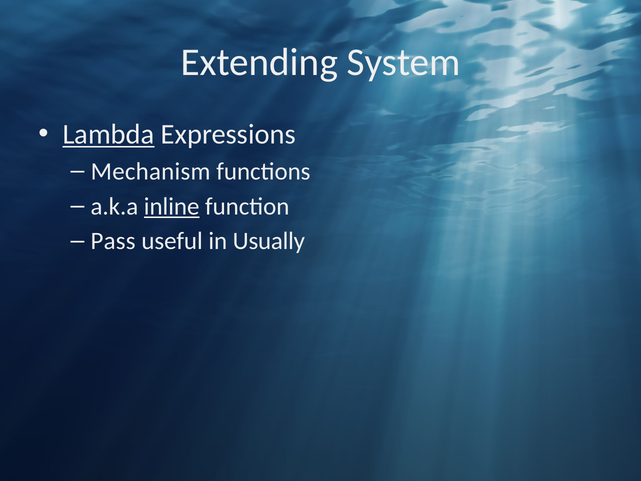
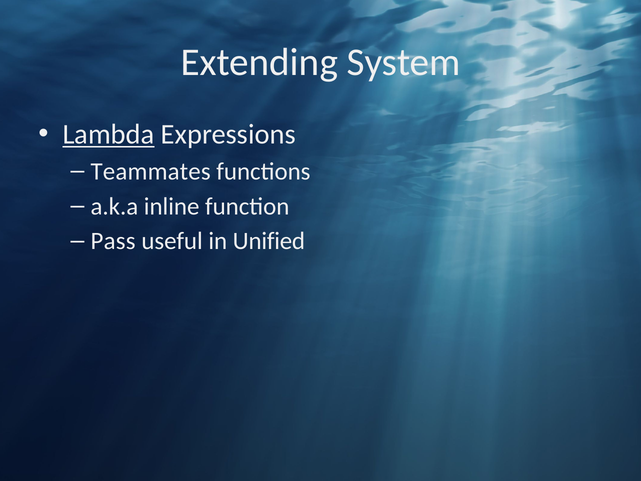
Mechanism: Mechanism -> Teammates
inline underline: present -> none
Usually: Usually -> Unified
